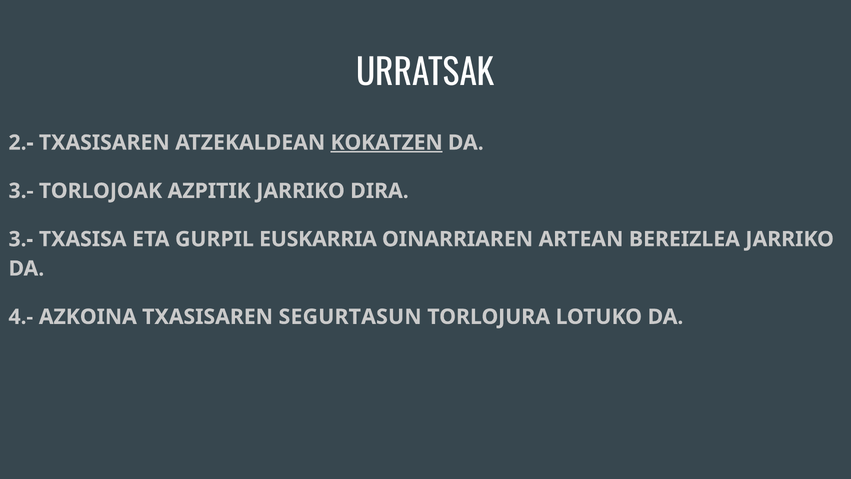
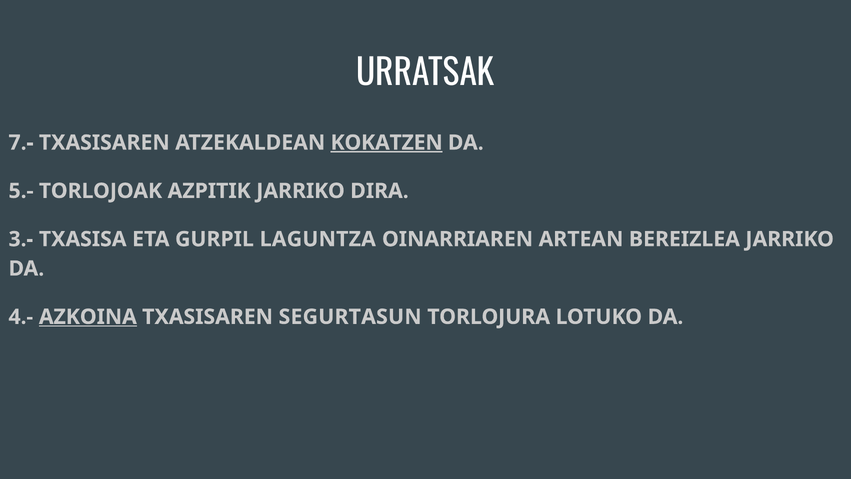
2.-: 2.- -> 7.-
3.- at (21, 191): 3.- -> 5.-
EUSKARRIA: EUSKARRIA -> LAGUNTZA
AZKOINA underline: none -> present
